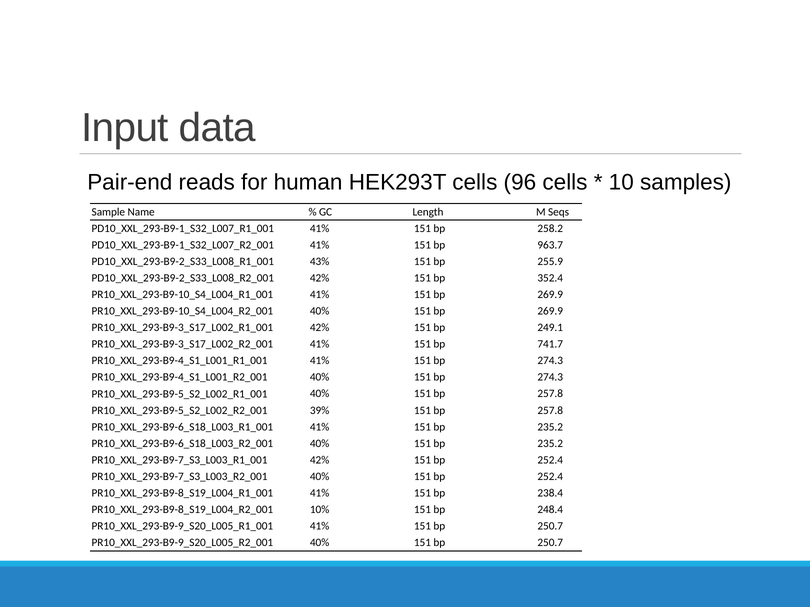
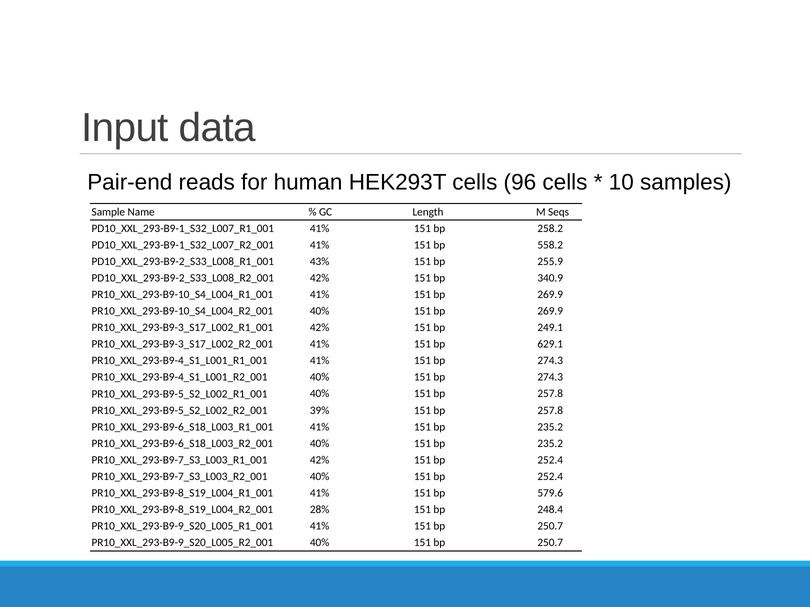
963.7: 963.7 -> 558.2
352.4: 352.4 -> 340.9
741.7: 741.7 -> 629.1
238.4: 238.4 -> 579.6
10%: 10% -> 28%
